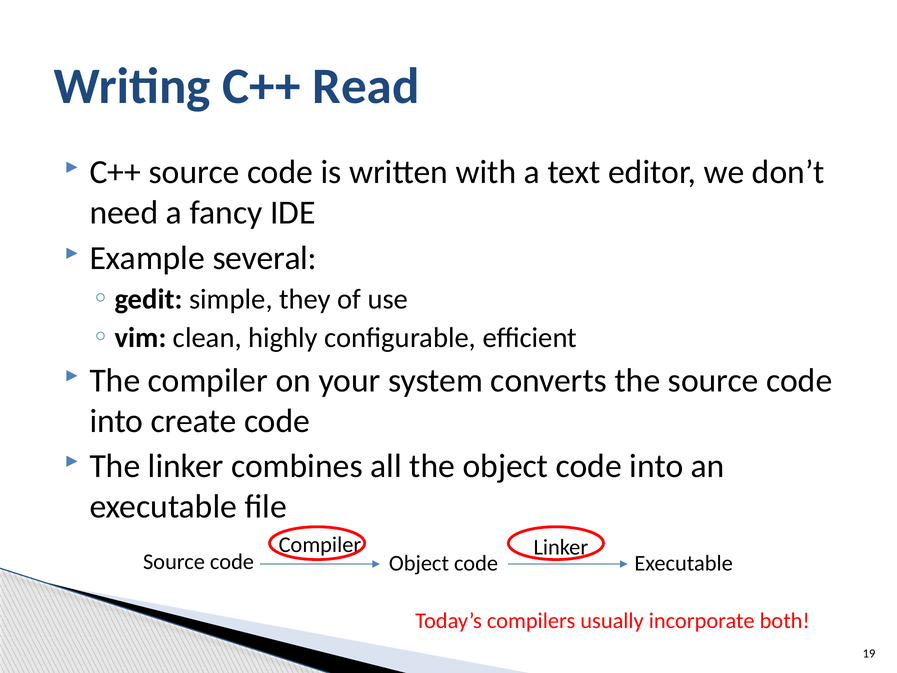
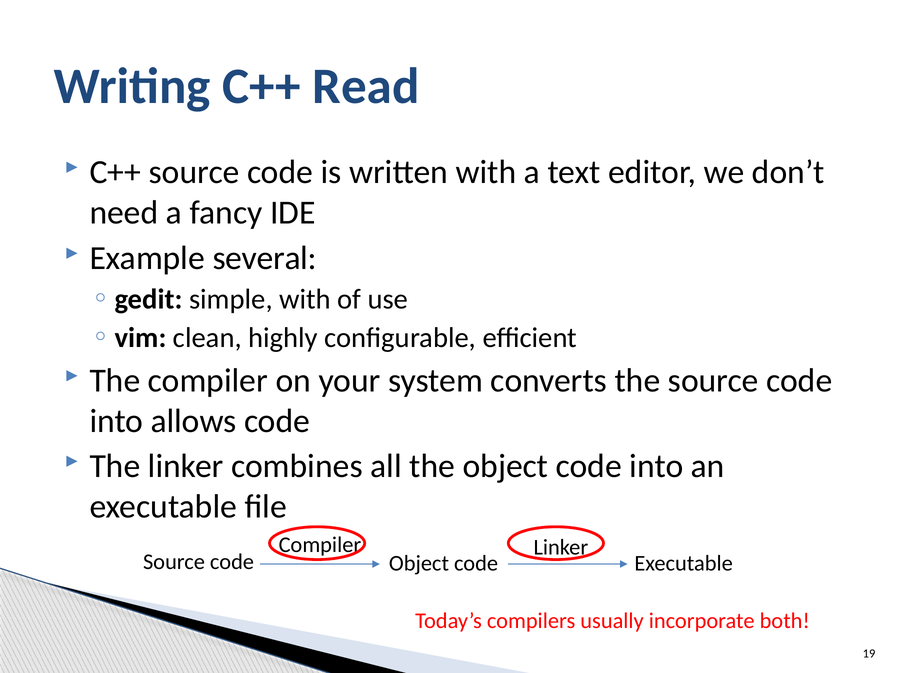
simple they: they -> with
create: create -> allows
